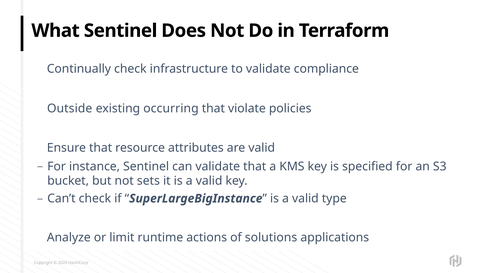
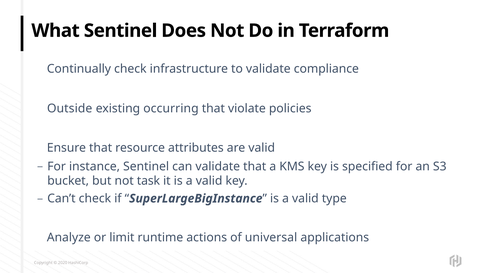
sets: sets -> task
solutions: solutions -> universal
